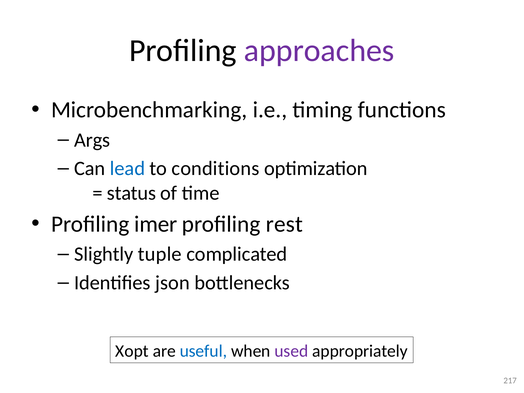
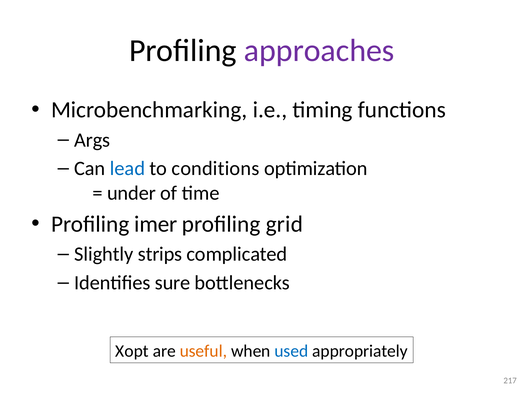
status: status -> under
rest: rest -> grid
tuple: tuple -> strips
json: json -> sure
useful colour: blue -> orange
used colour: purple -> blue
